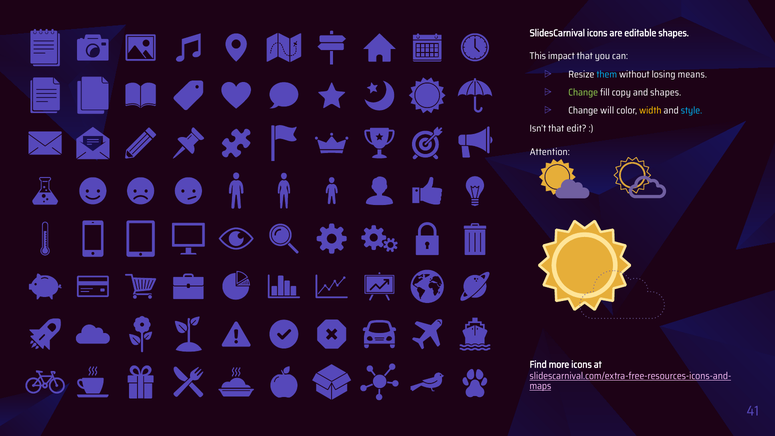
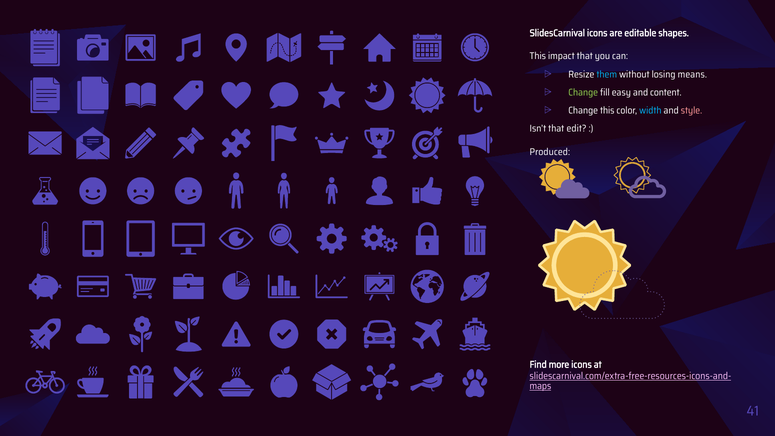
copy: copy -> easy
and shapes: shapes -> content
Change will: will -> this
width colour: yellow -> light blue
style colour: light blue -> pink
Attention: Attention -> Produced
